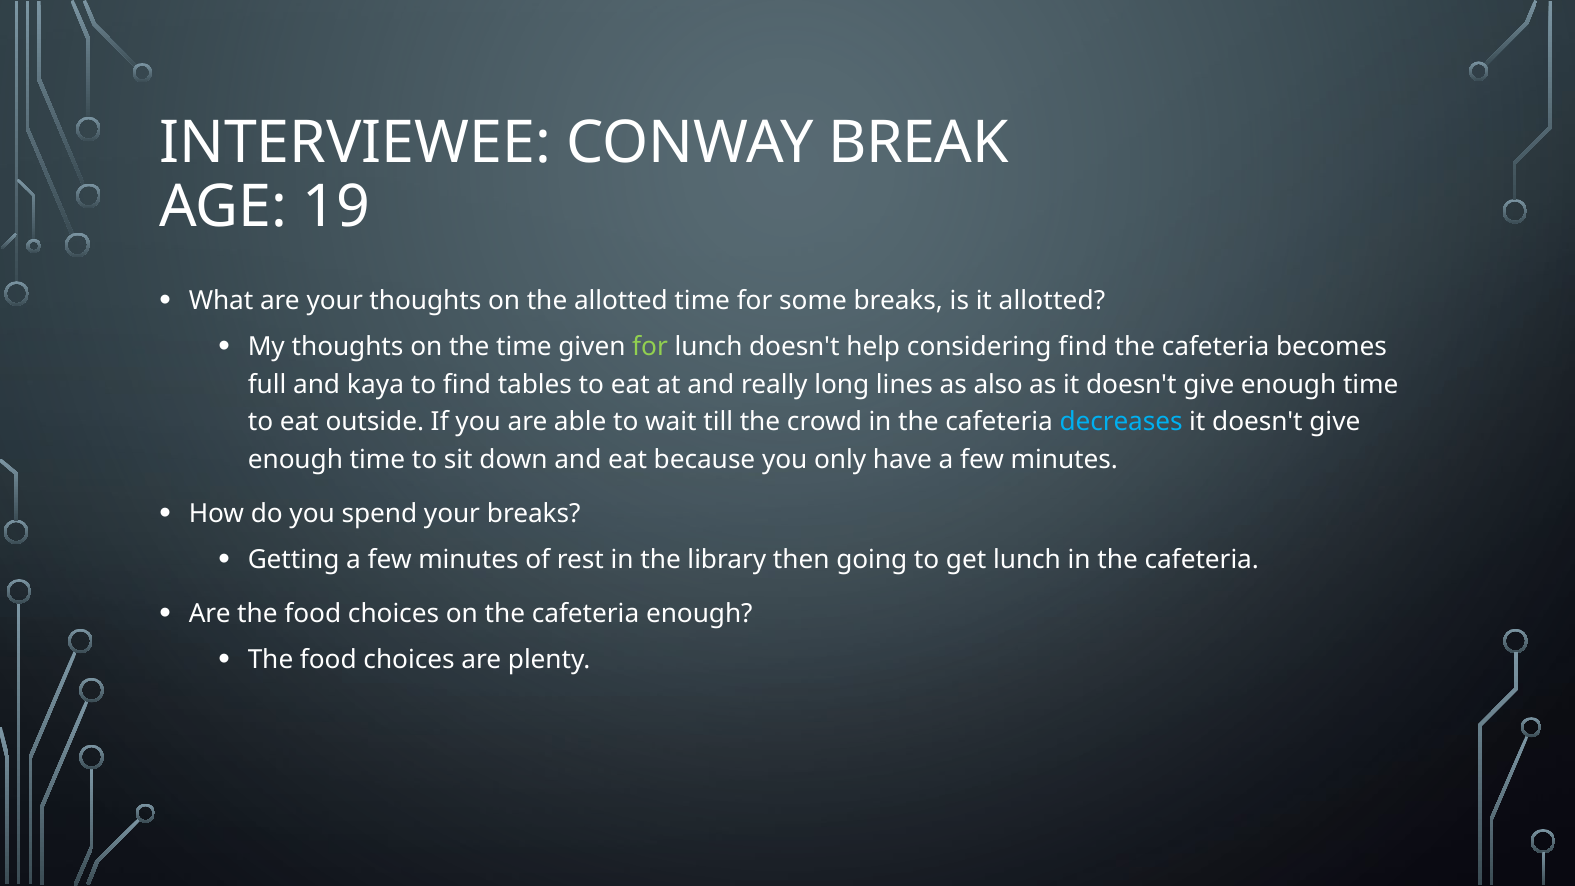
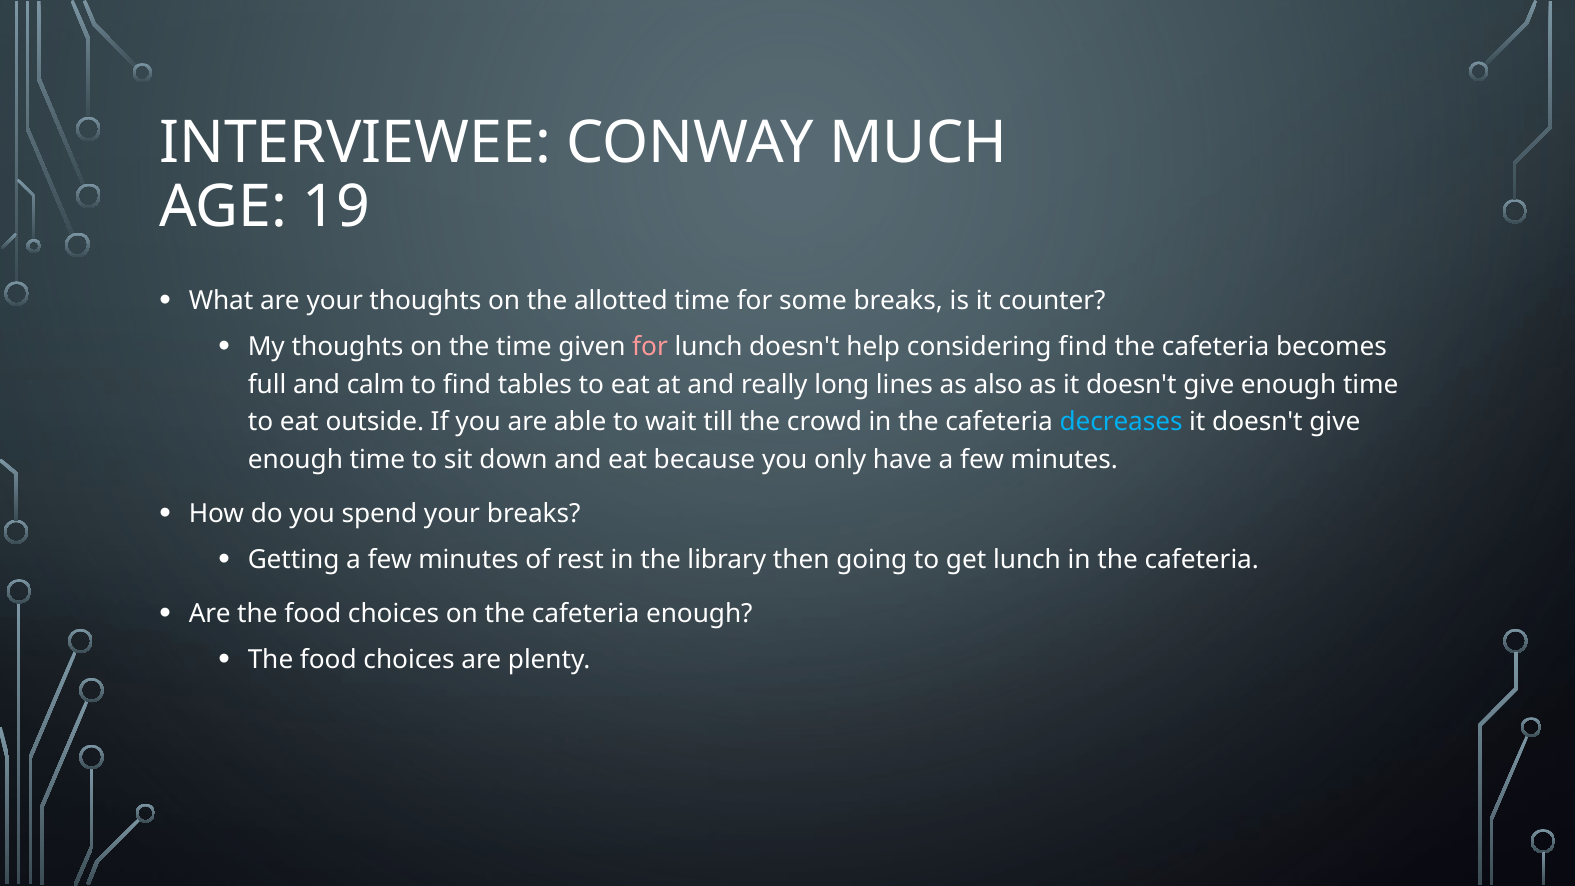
BREAK: BREAK -> MUCH
it allotted: allotted -> counter
for at (650, 347) colour: light green -> pink
kaya: kaya -> calm
